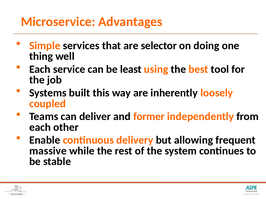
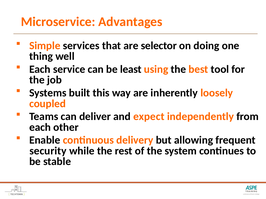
former: former -> expect
massive: massive -> security
